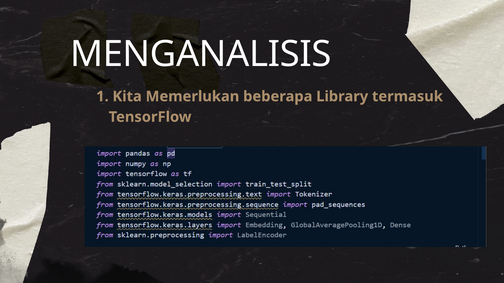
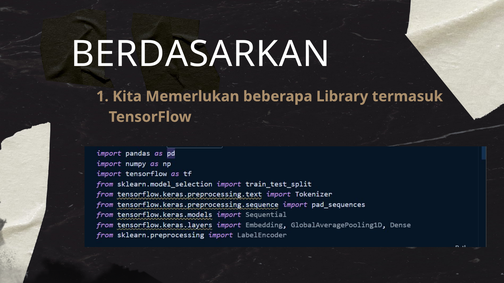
MENGANALISIS: MENGANALISIS -> BERDASARKAN
